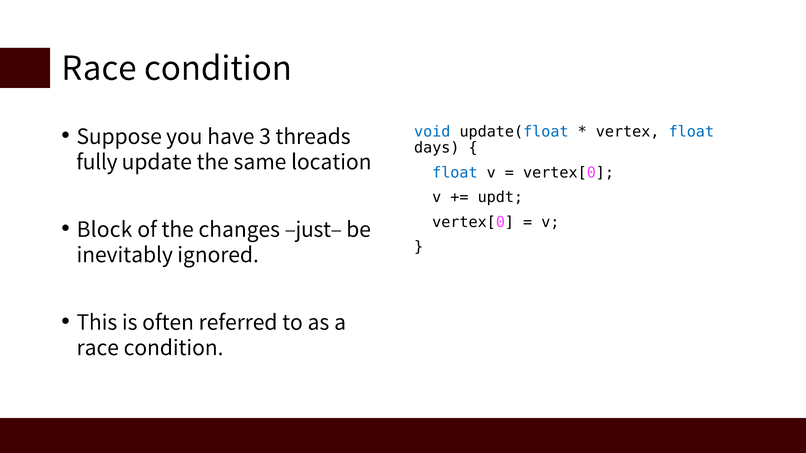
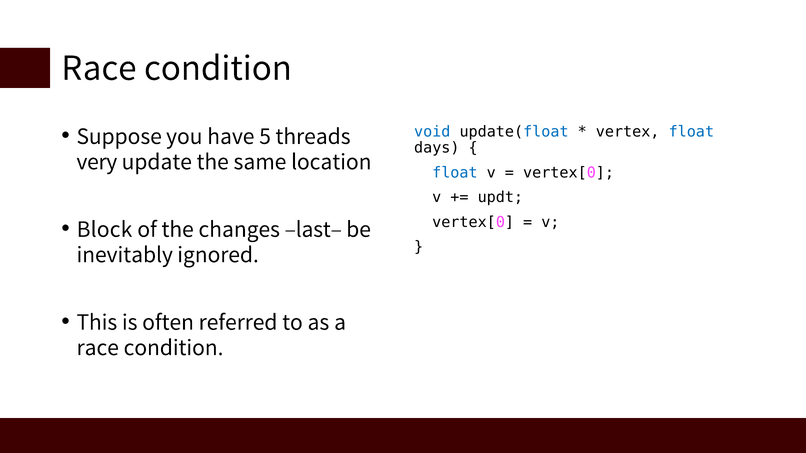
3: 3 -> 5
fully: fully -> very
just–: just– -> last–
